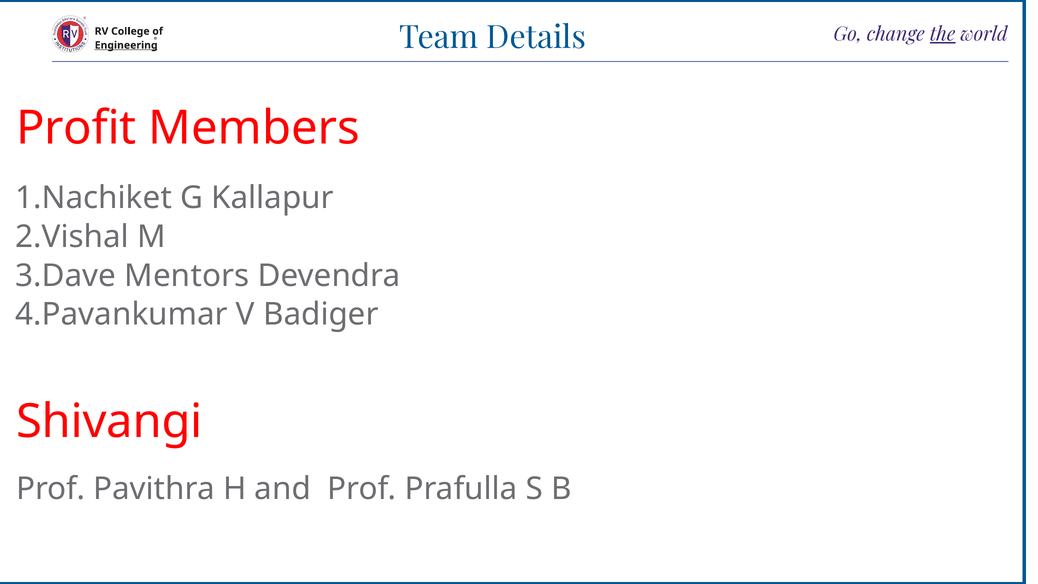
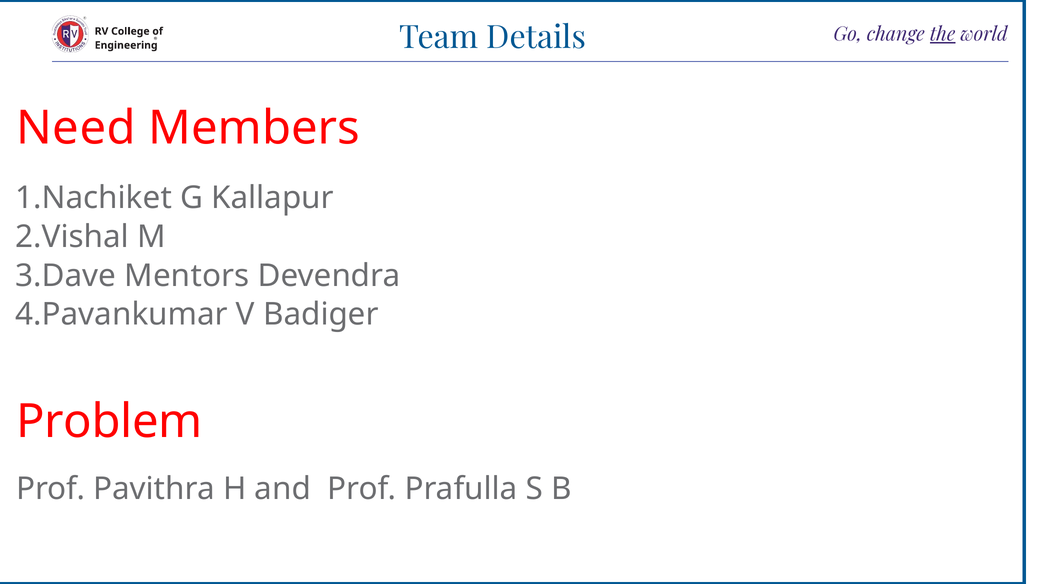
Engineering underline: present -> none
Profit: Profit -> Need
Shivangi: Shivangi -> Problem
